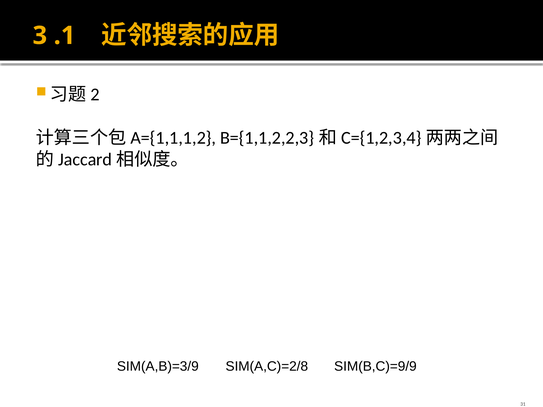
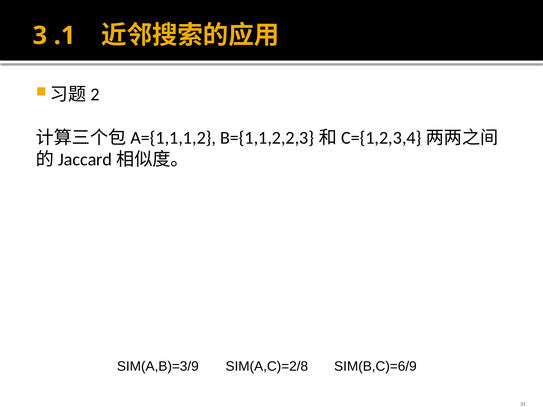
SIM(B,C)=9/9: SIM(B,C)=9/9 -> SIM(B,C)=6/9
